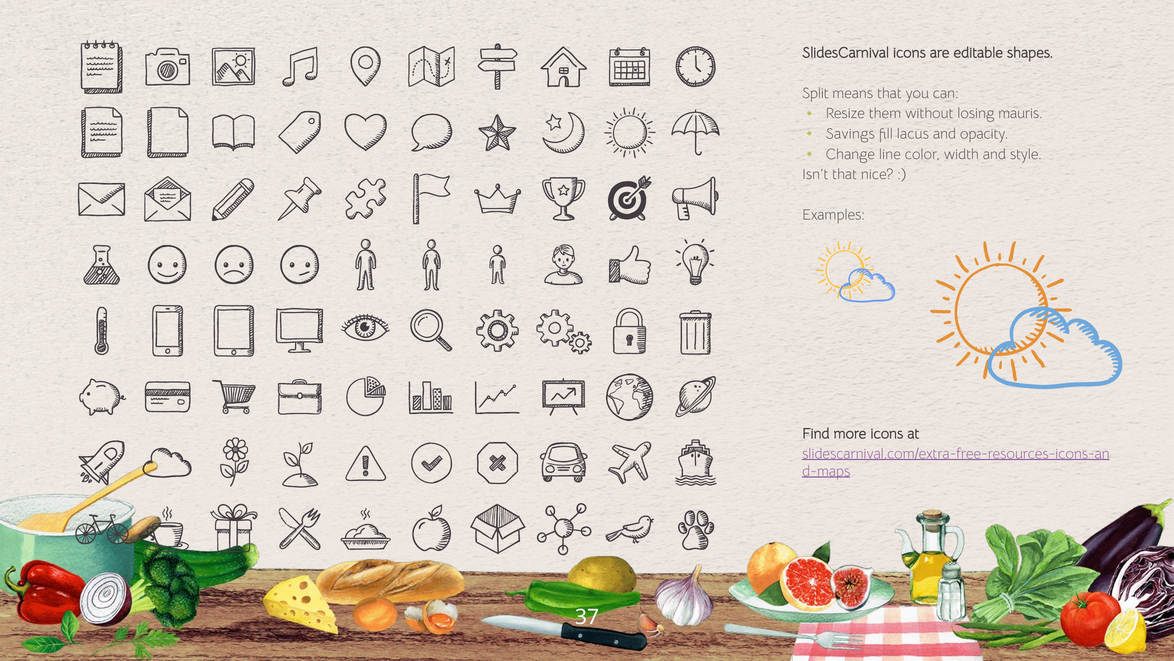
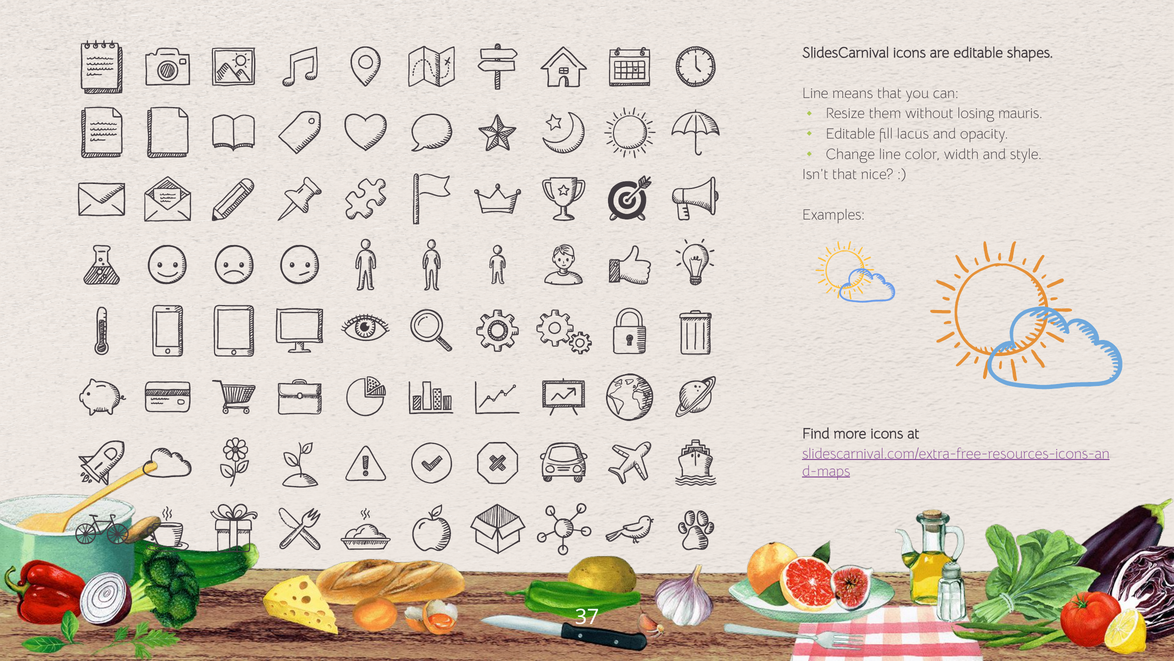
Split at (815, 93): Split -> Line
Savings at (850, 134): Savings -> Editable
